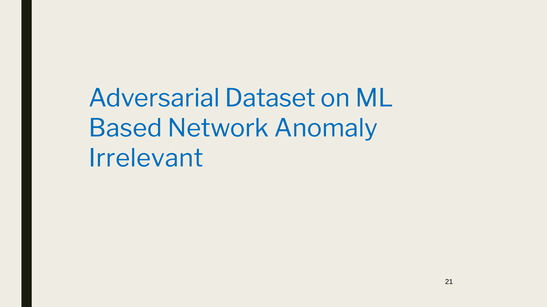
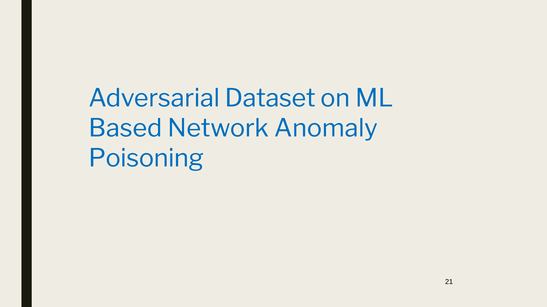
Irrelevant: Irrelevant -> Poisoning
